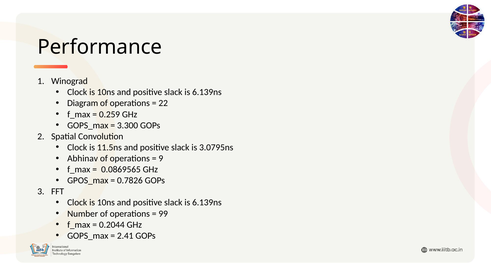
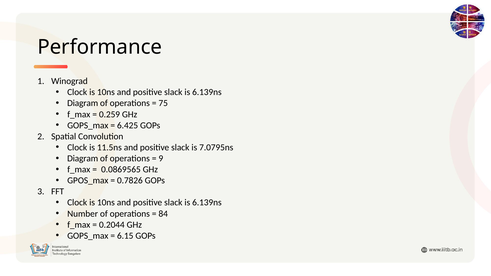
22: 22 -> 75
3.300: 3.300 -> 6.425
3.0795ns: 3.0795ns -> 7.0795ns
Abhinav at (83, 159): Abhinav -> Diagram
99: 99 -> 84
2.41: 2.41 -> 6.15
